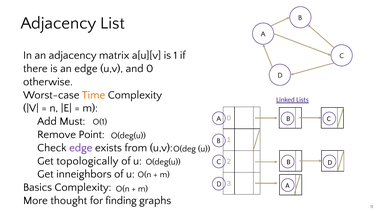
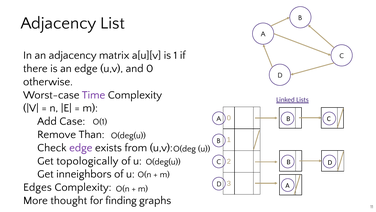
Time colour: orange -> purple
Must: Must -> Case
Point: Point -> Than
Basics: Basics -> Edges
